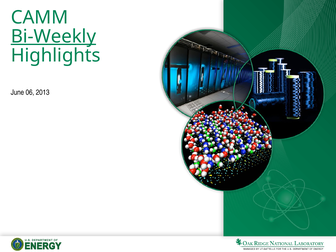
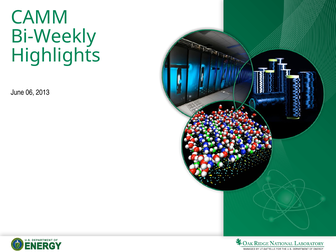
Bi-Weekly underline: present -> none
